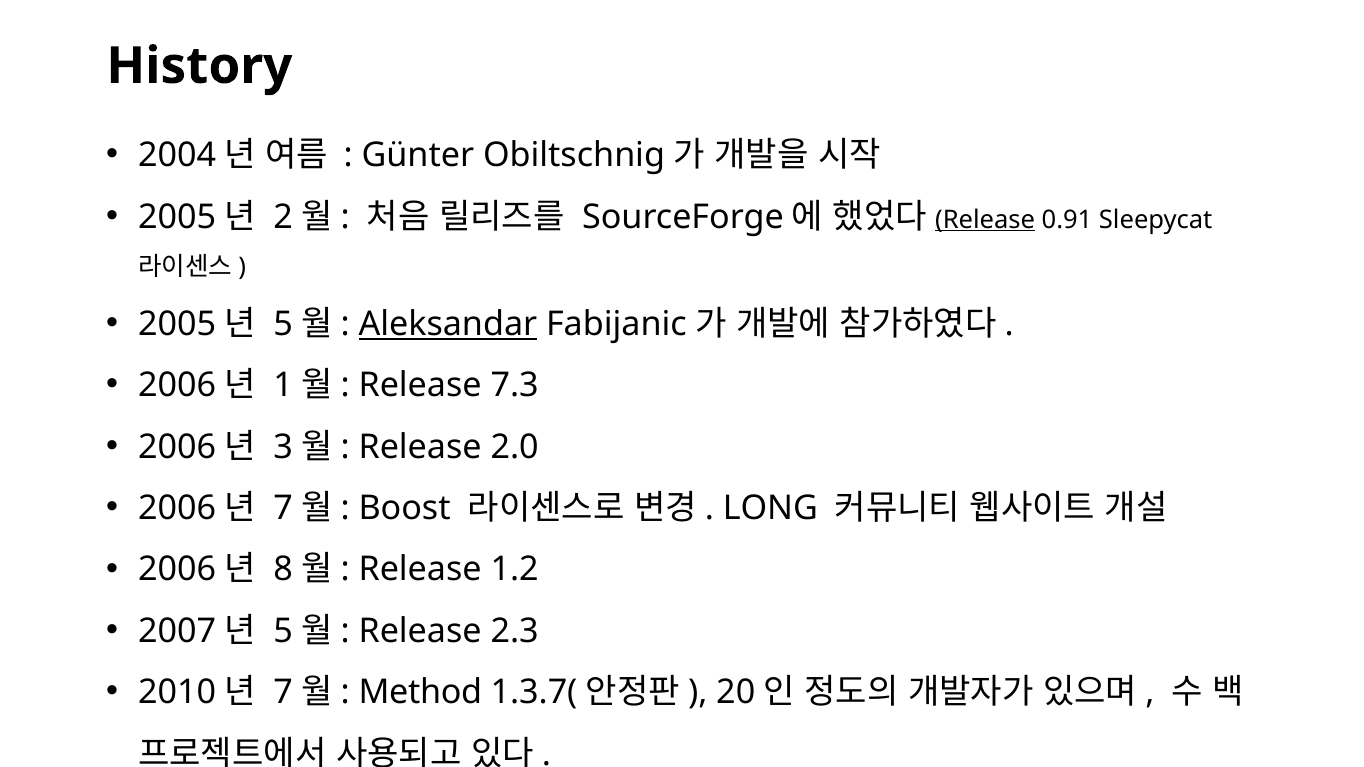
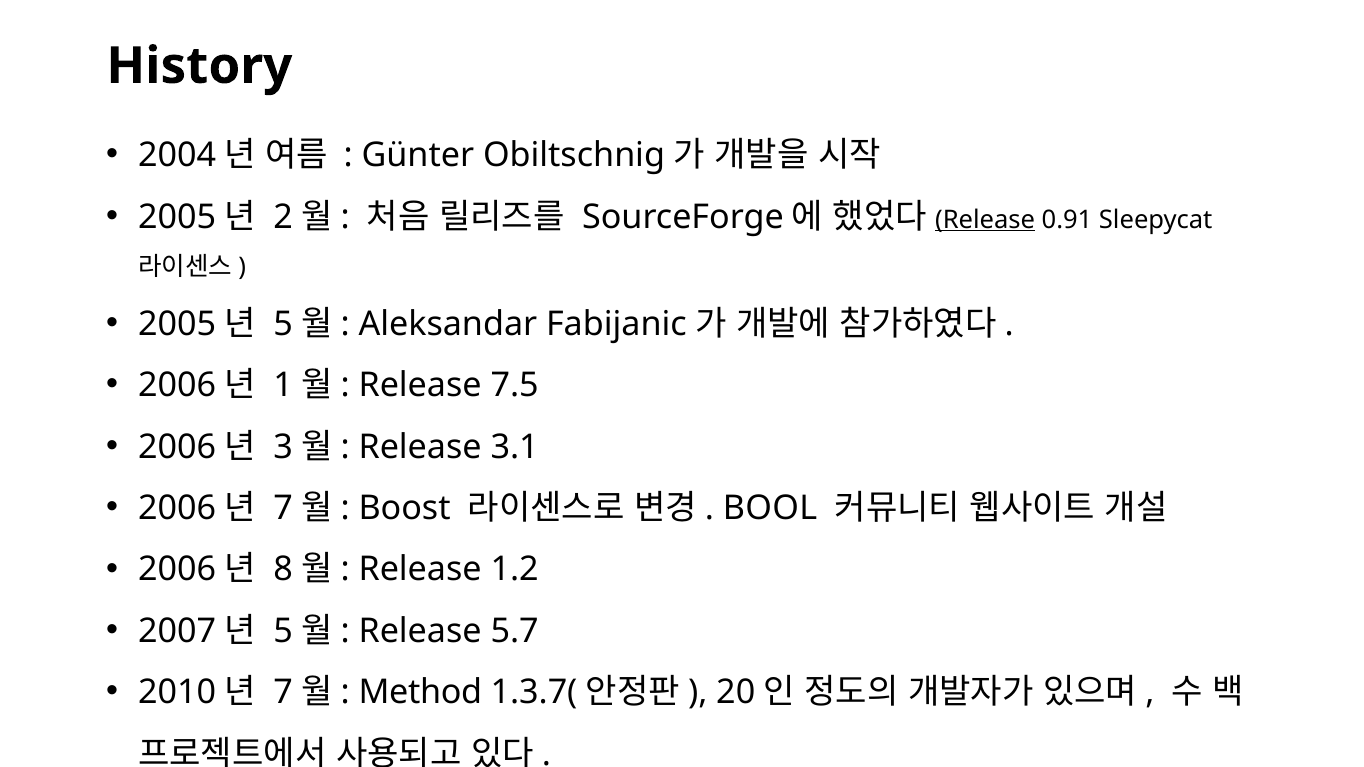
Aleksandar underline: present -> none
7.3: 7.3 -> 7.5
2.0: 2.0 -> 3.1
LONG: LONG -> BOOL
2.3: 2.3 -> 5.7
